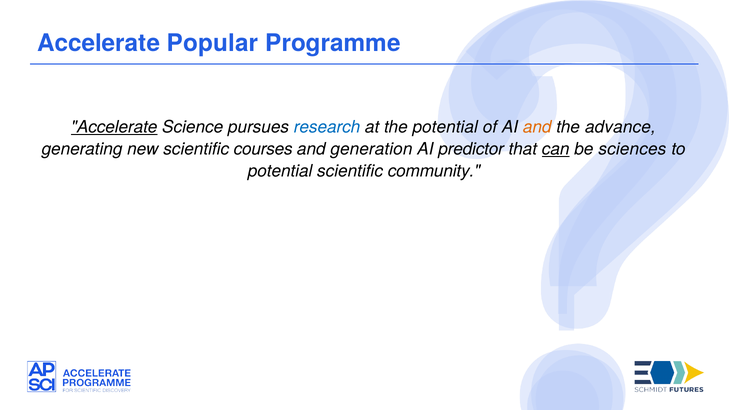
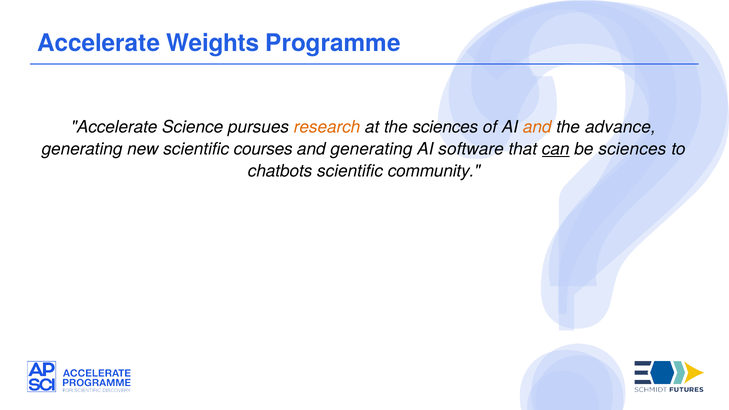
Popular: Popular -> Weights
Accelerate at (114, 127) underline: present -> none
research colour: blue -> orange
the potential: potential -> sciences
and generation: generation -> generating
predictor: predictor -> software
potential at (280, 171): potential -> chatbots
